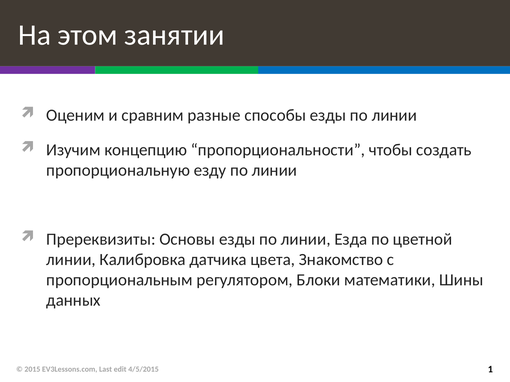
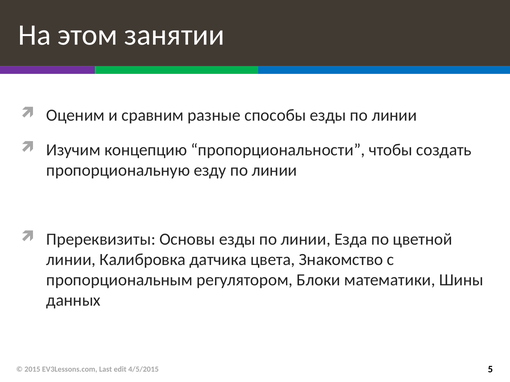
1: 1 -> 5
